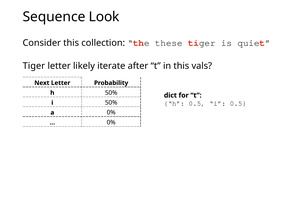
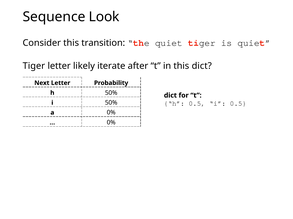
collection: collection -> transition
the these: these -> quiet
this vals: vals -> dict
